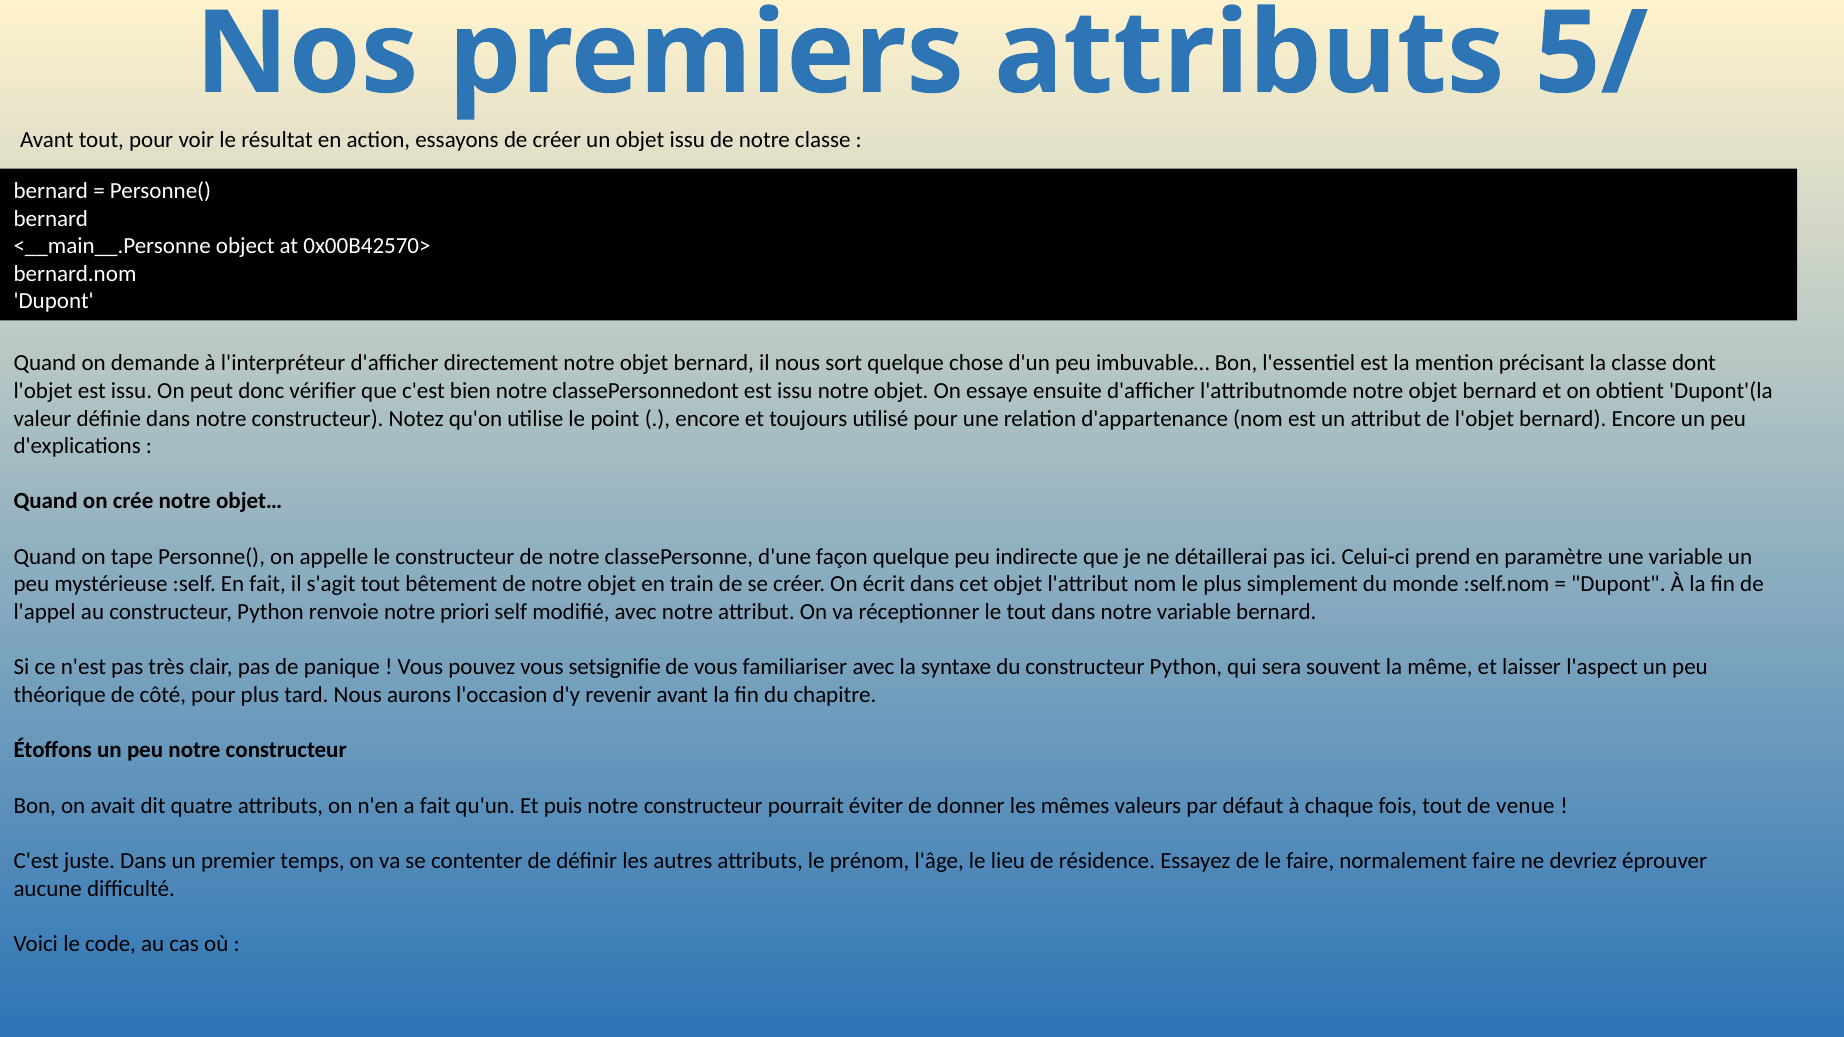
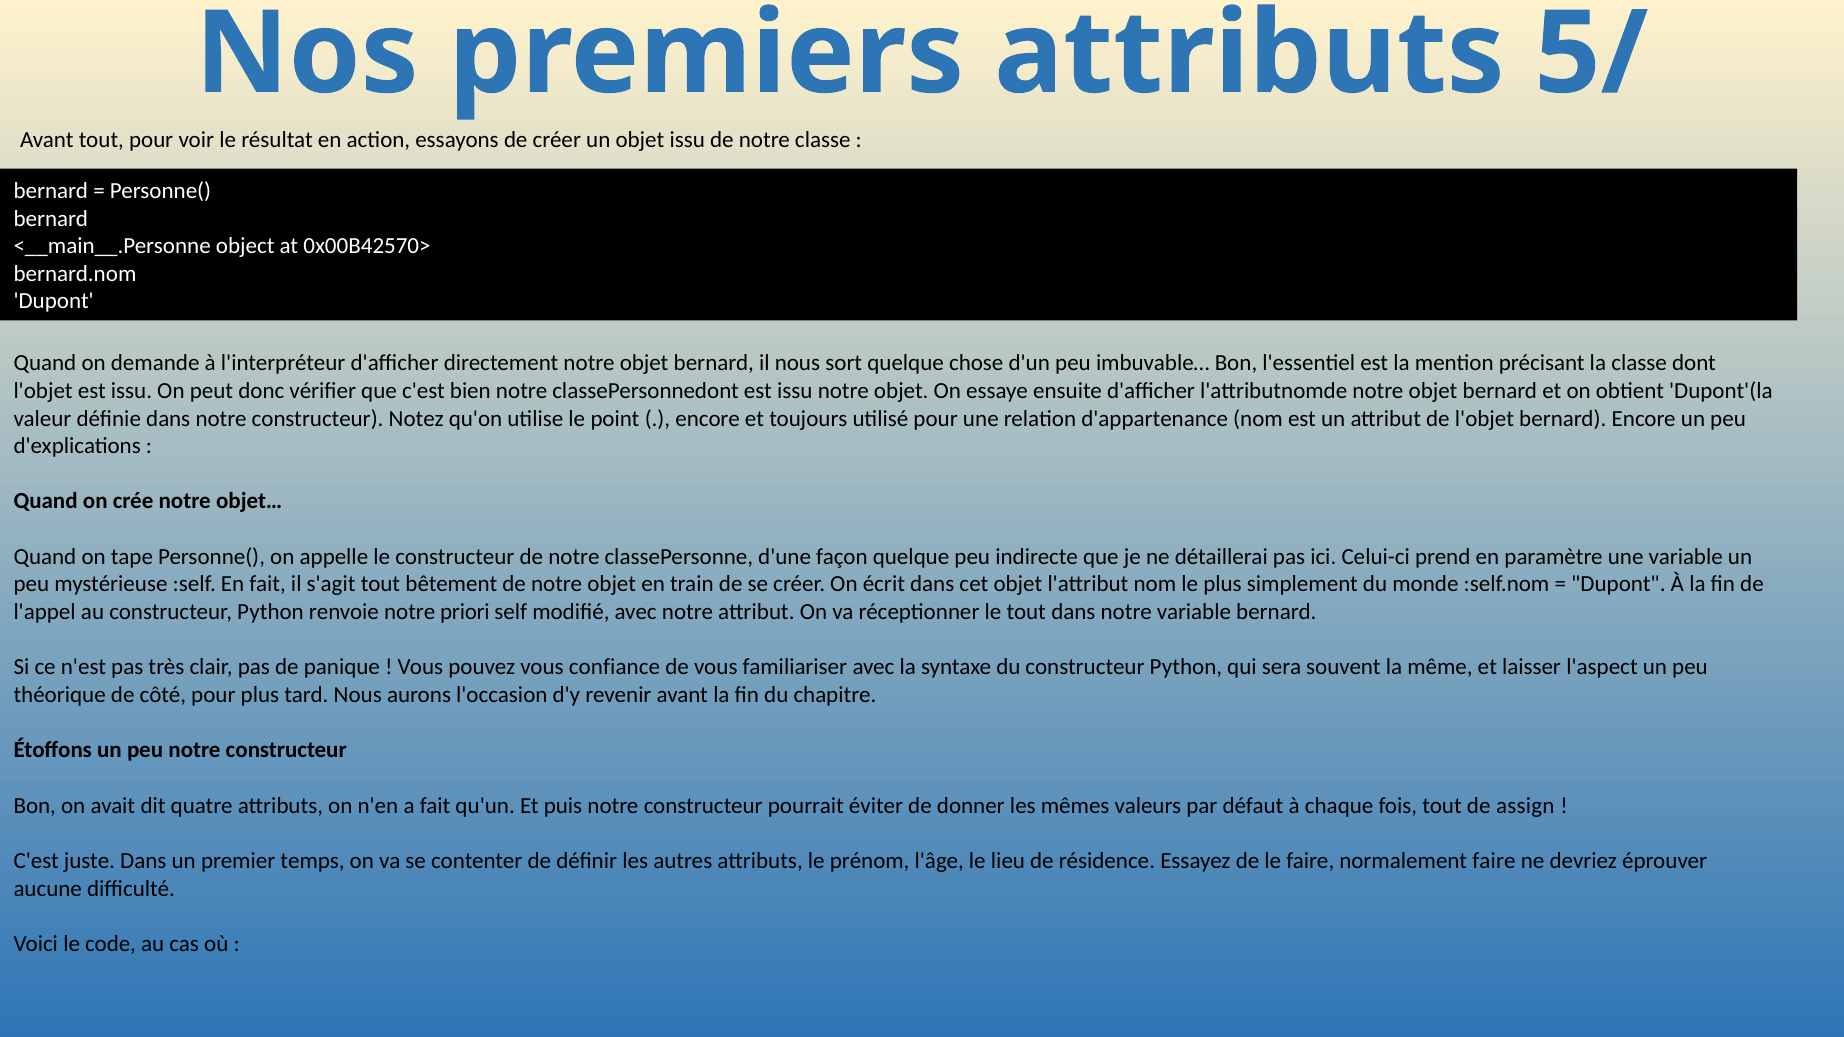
setsignifie: setsignifie -> confiance
venue: venue -> assign
